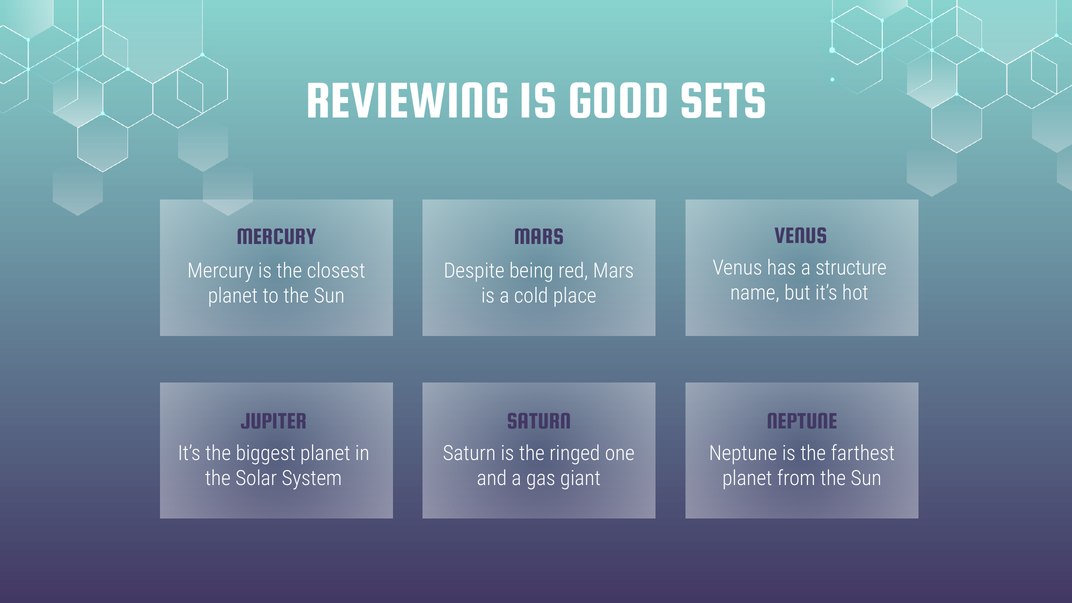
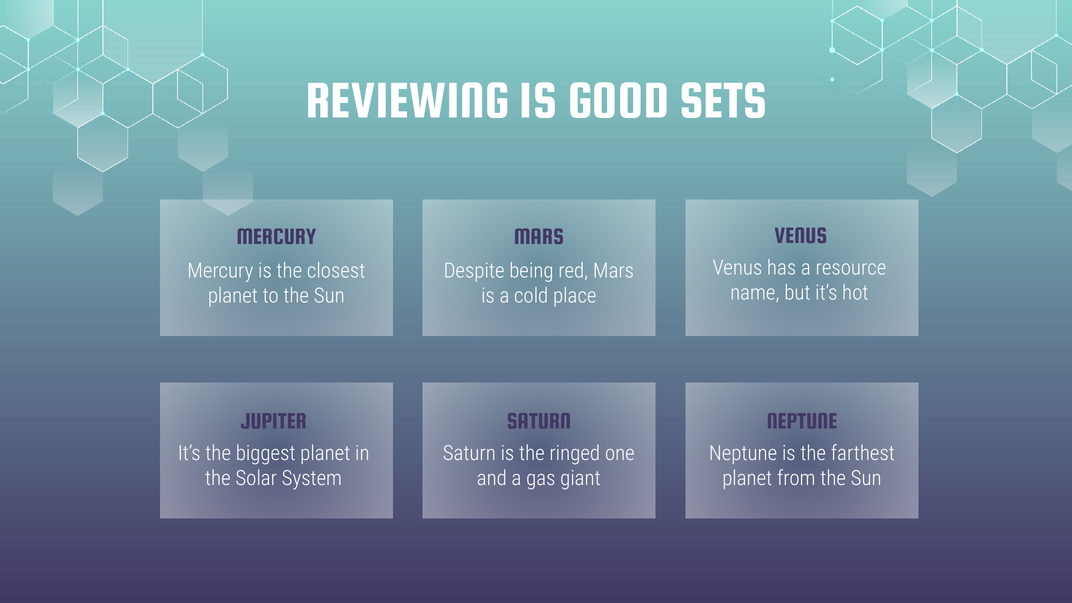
structure: structure -> resource
